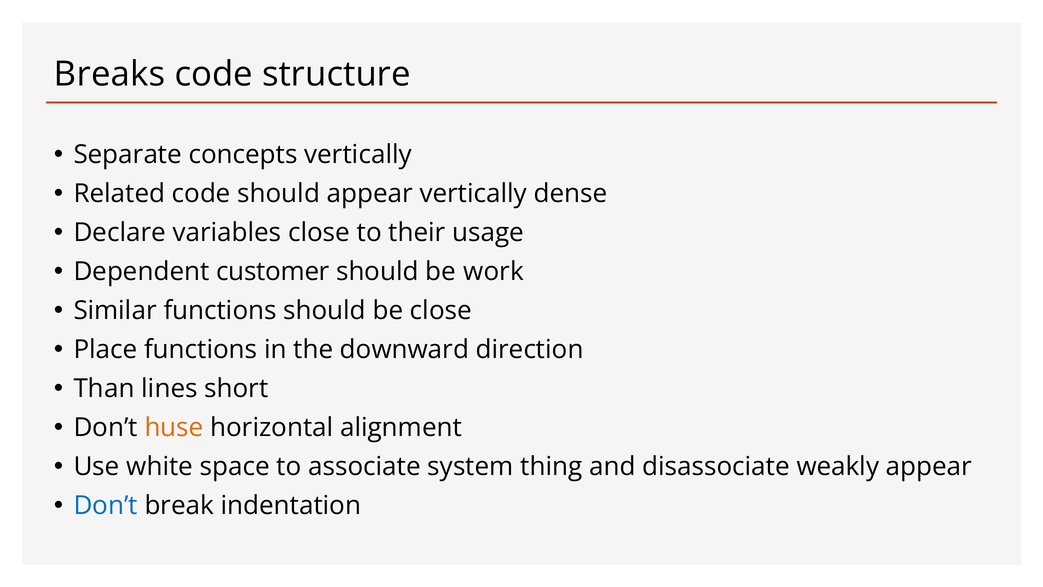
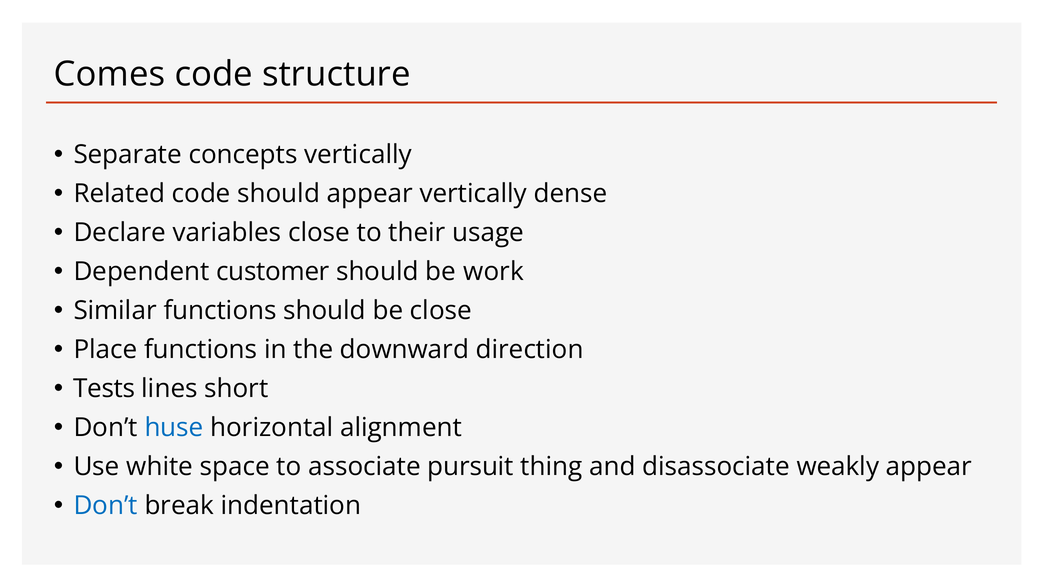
Breaks: Breaks -> Comes
Than: Than -> Tests
huse colour: orange -> blue
system: system -> pursuit
